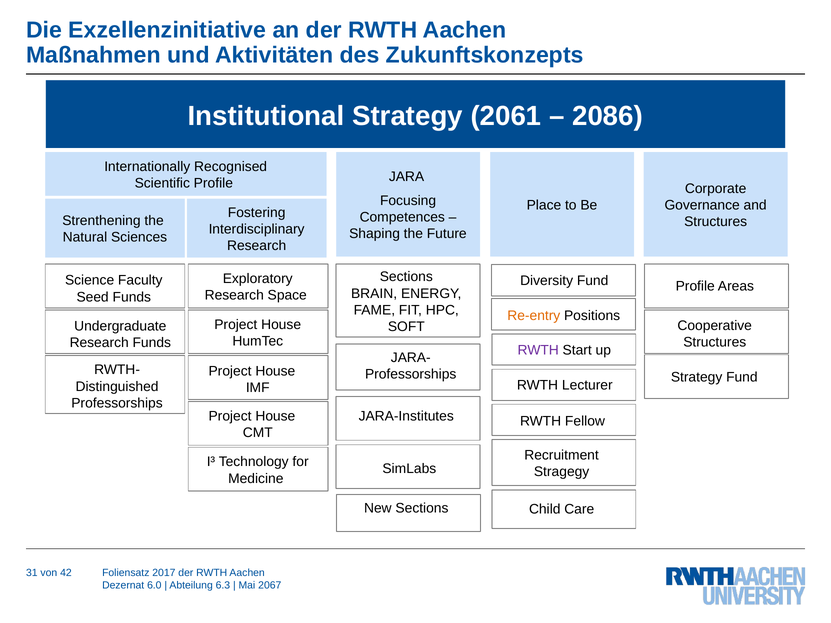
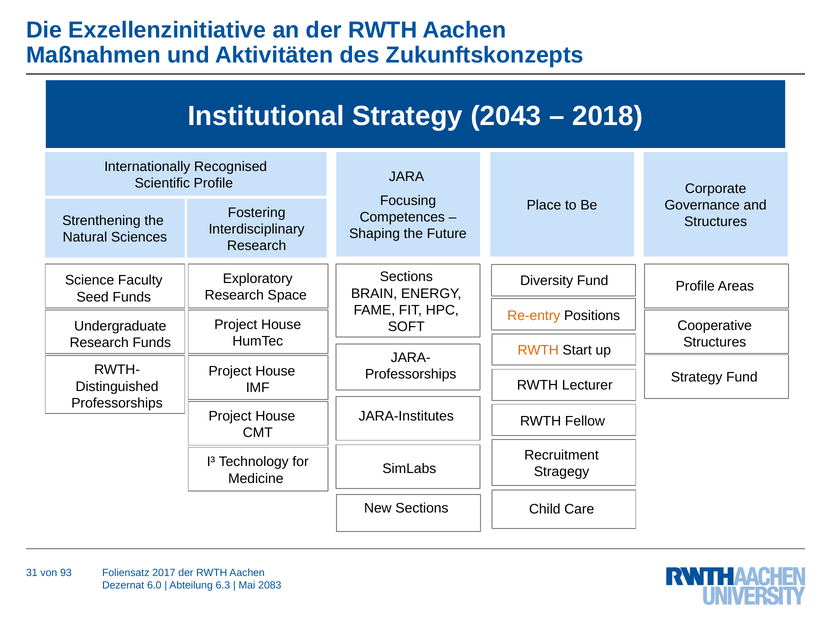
2061: 2061 -> 2043
2086: 2086 -> 2018
RWTH at (538, 350) colour: purple -> orange
42: 42 -> 93
2067: 2067 -> 2083
